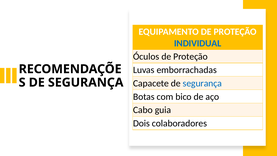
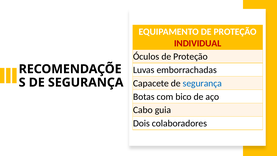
INDIVIDUAL colour: blue -> red
